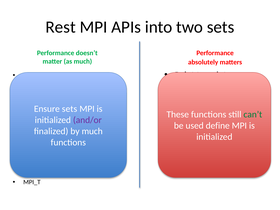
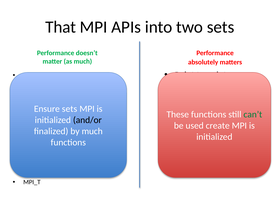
Rest at (61, 27): Rest -> That
and/or colour: purple -> black
define at (218, 126): define -> create
